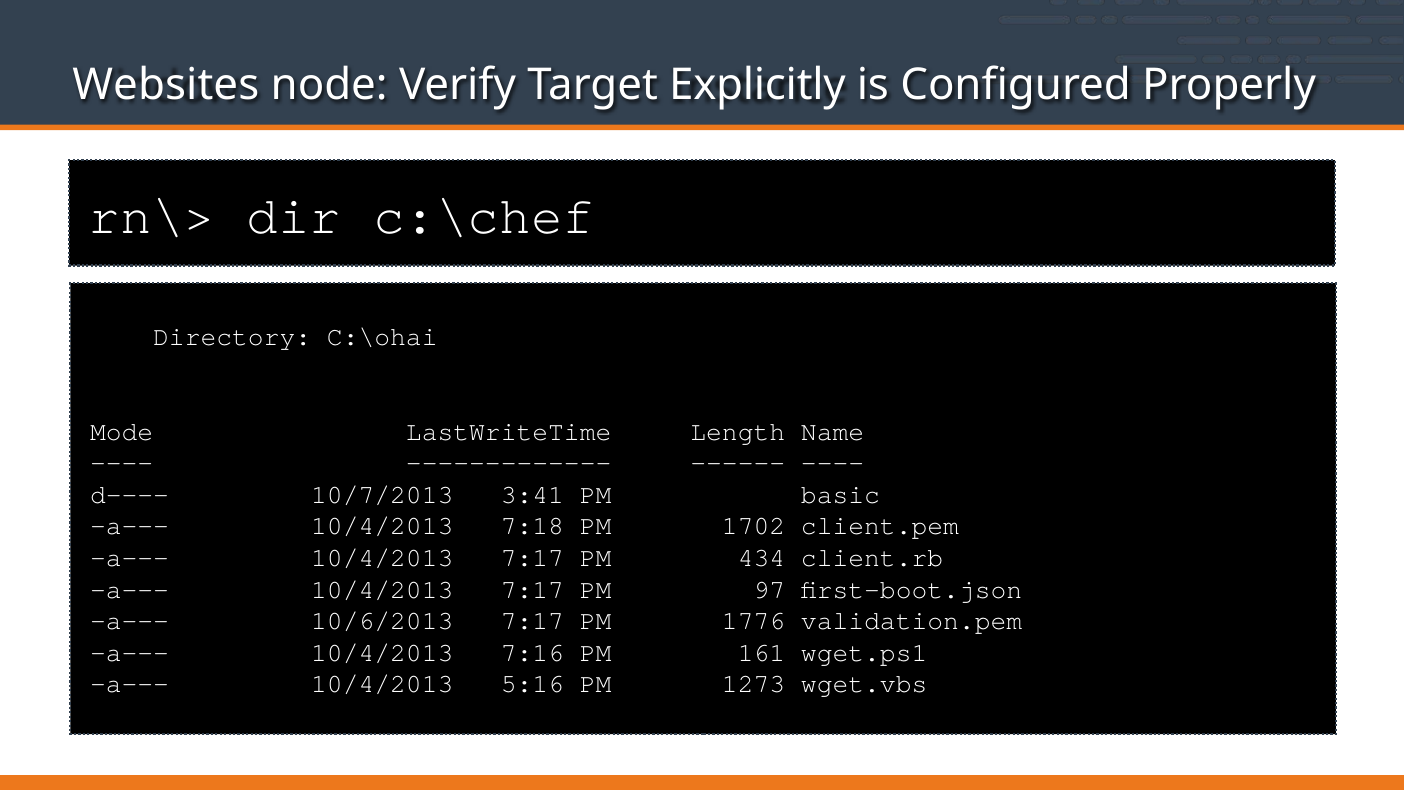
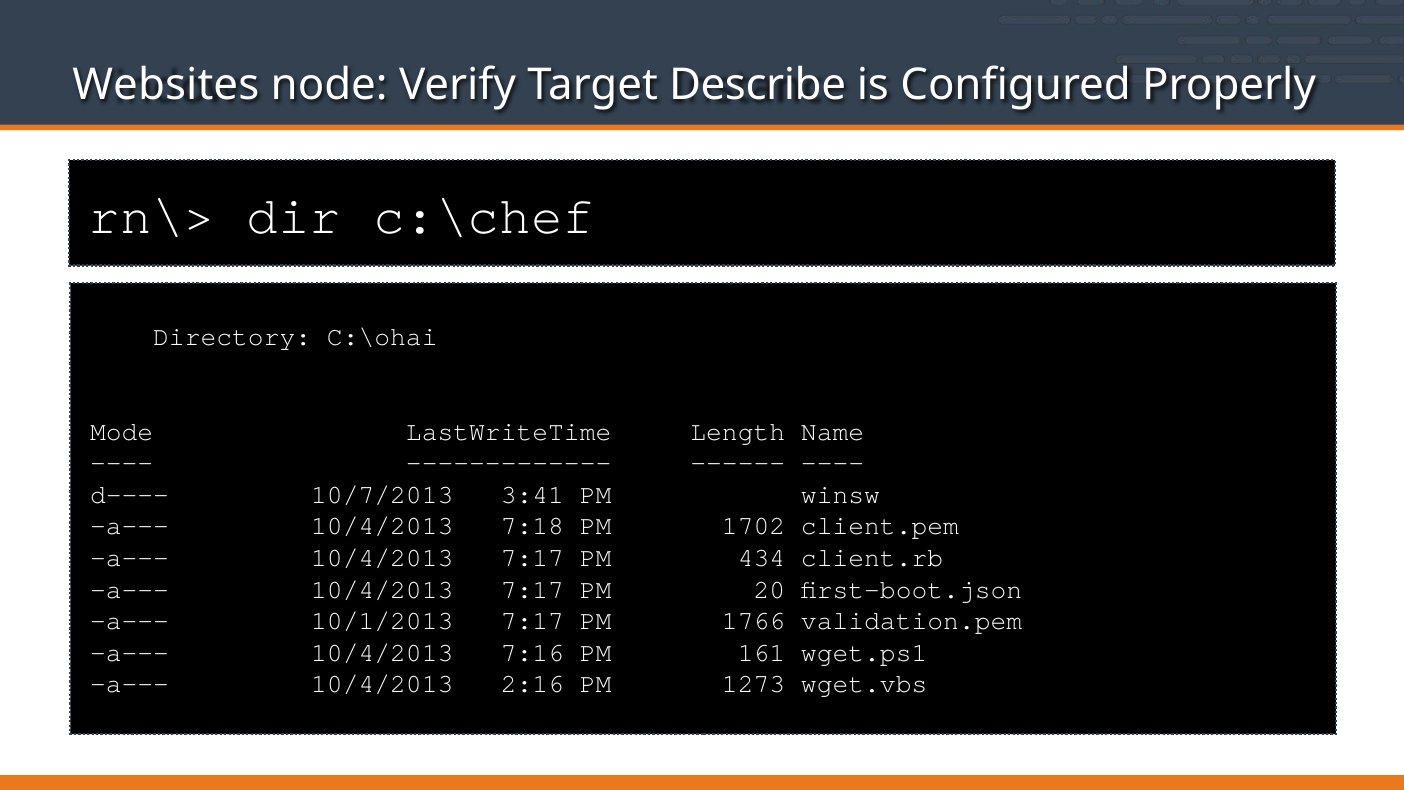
Explicitly: Explicitly -> Describe
basic: basic -> winsw
97: 97 -> 20
10/6/2013: 10/6/2013 -> 10/1/2013
1776: 1776 -> 1766
5:16: 5:16 -> 2:16
